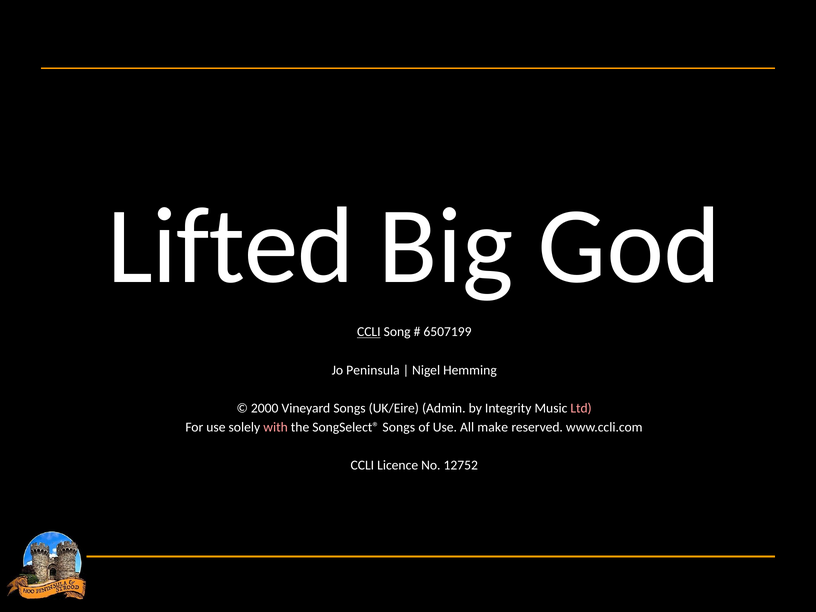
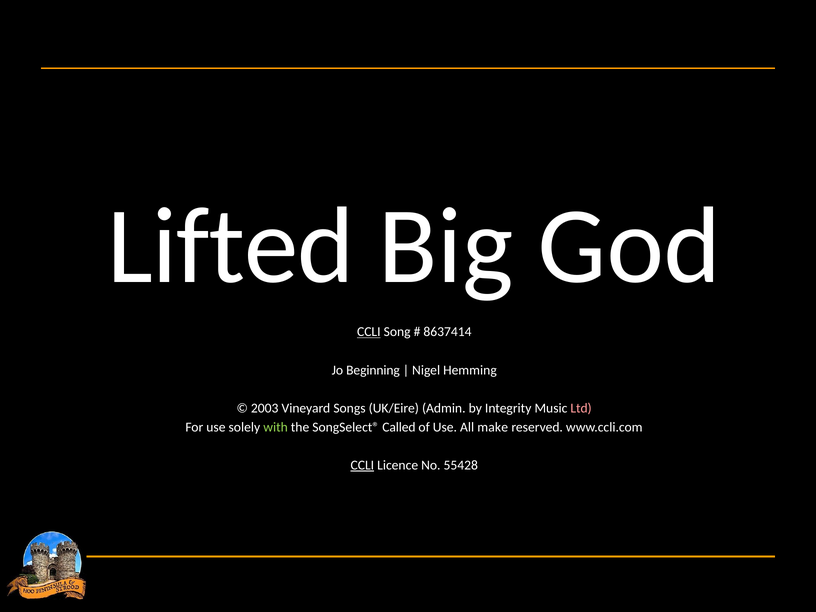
6507199: 6507199 -> 8637414
Peninsula: Peninsula -> Beginning
2000: 2000 -> 2003
with colour: pink -> light green
SongSelect® Songs: Songs -> Called
CCLI at (362, 465) underline: none -> present
12752: 12752 -> 55428
